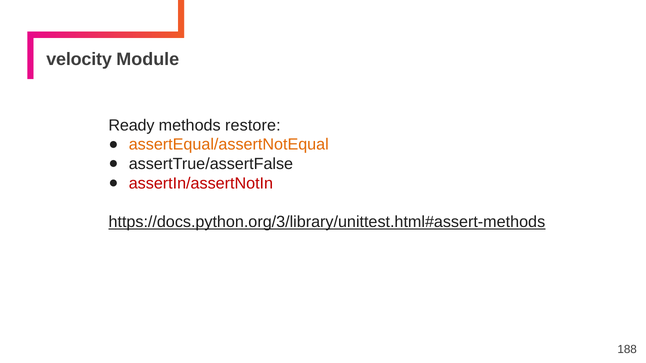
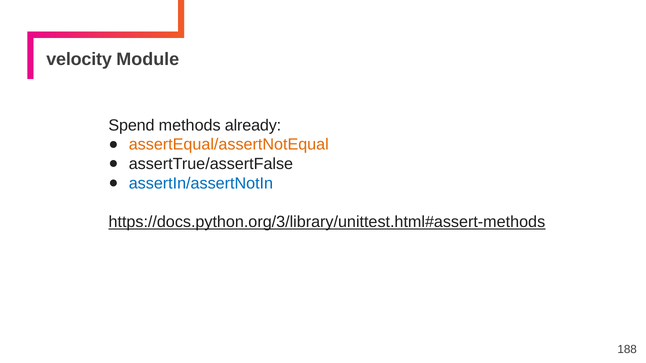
Ready: Ready -> Spend
restore: restore -> already
assertIn/assertNotIn colour: red -> blue
